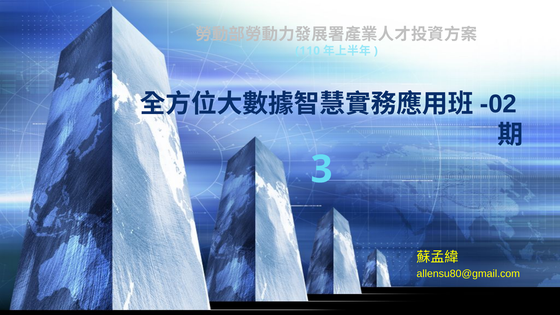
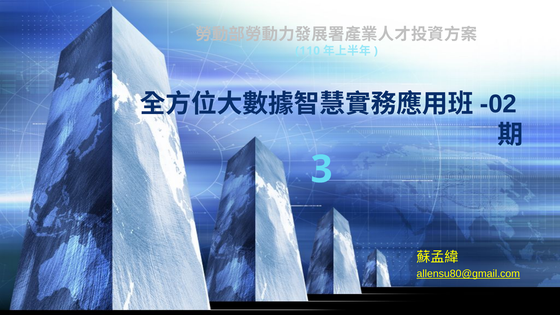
allensu80@gmail.com underline: none -> present
